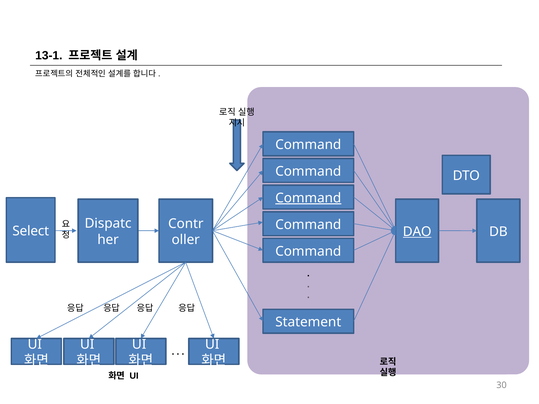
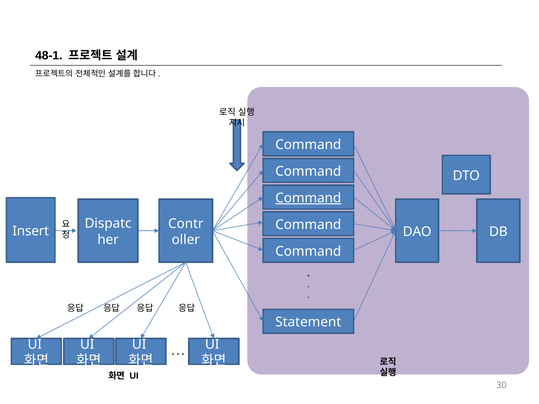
13-1: 13-1 -> 48-1
Select: Select -> Insert
DAO underline: present -> none
